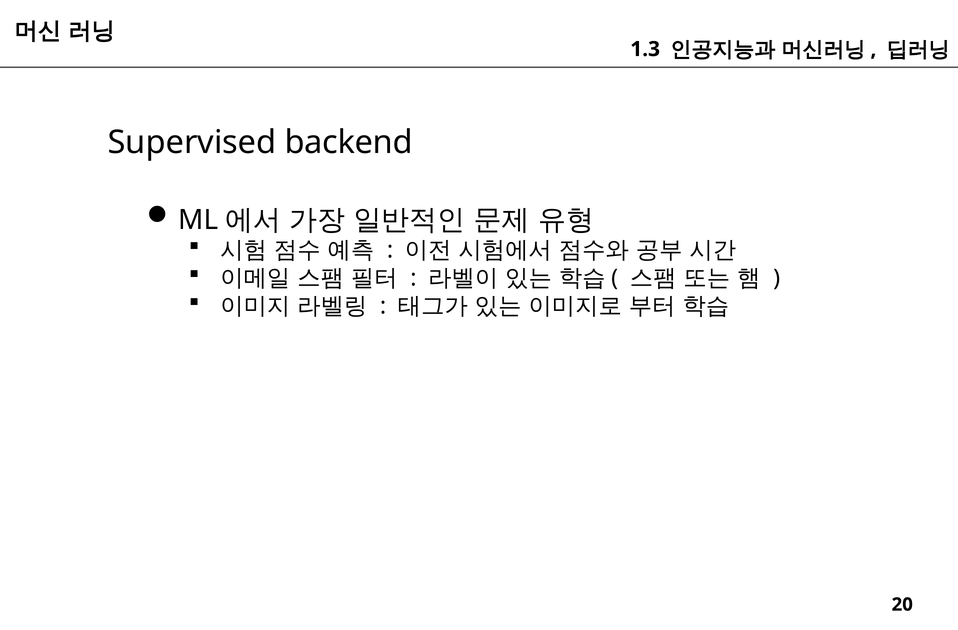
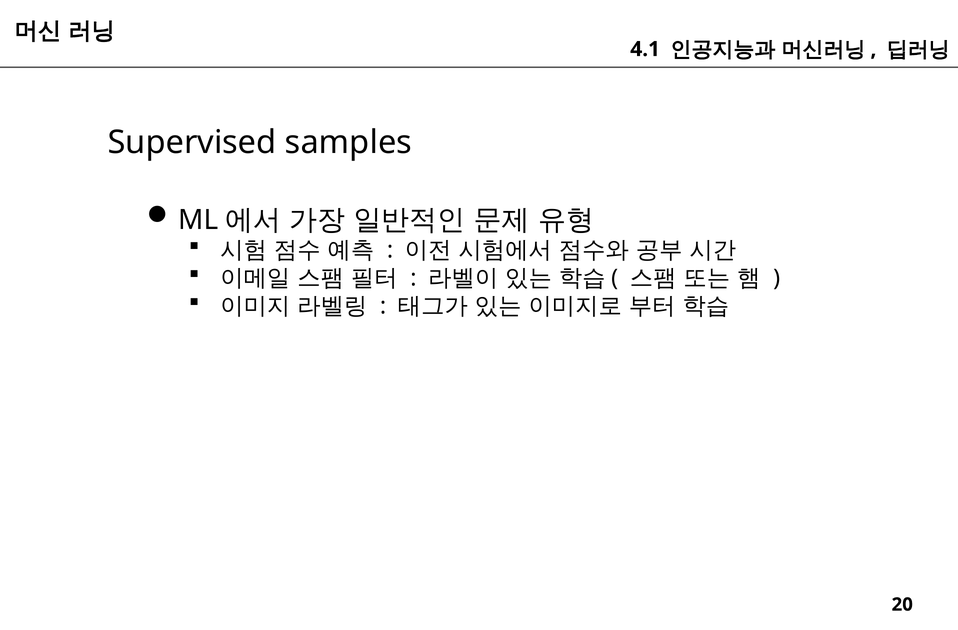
1.3: 1.3 -> 4.1
backend: backend -> samples
